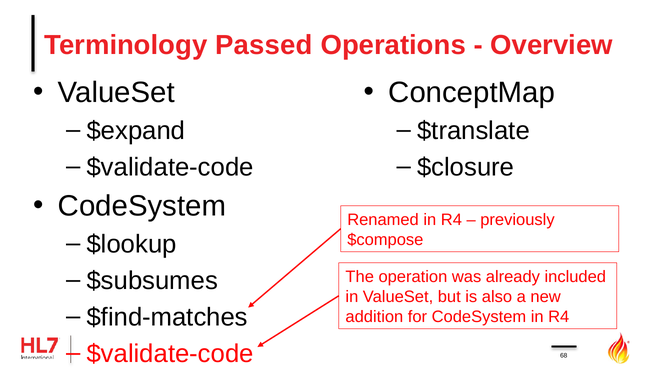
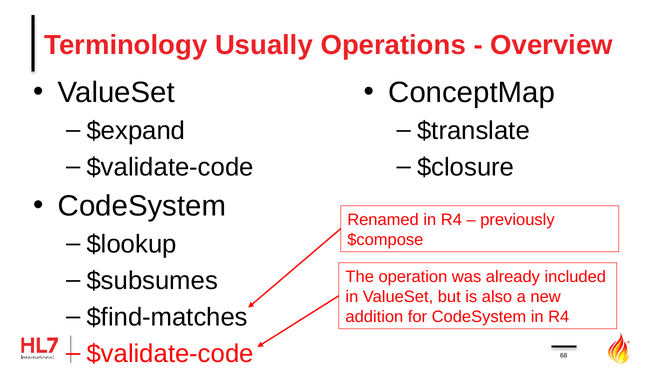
Passed: Passed -> Usually
